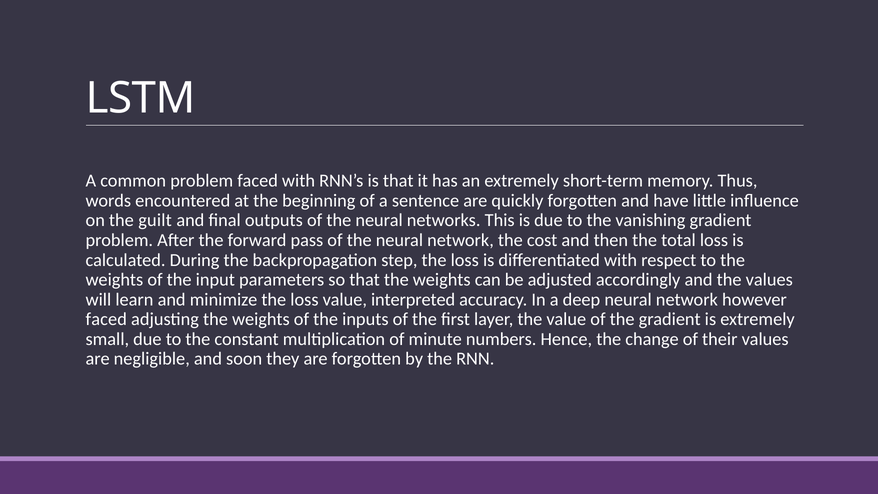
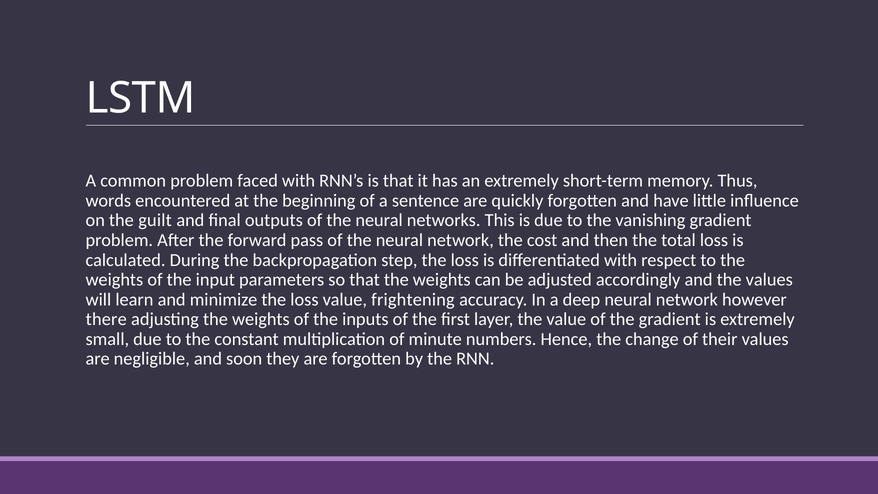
interpreted: interpreted -> frightening
faced at (106, 319): faced -> there
